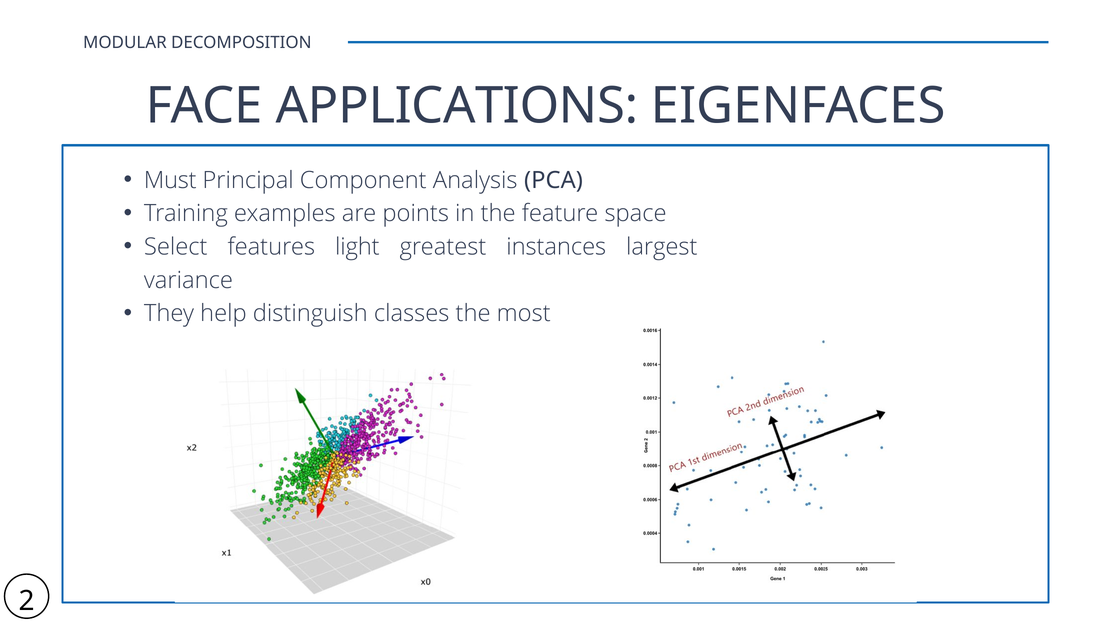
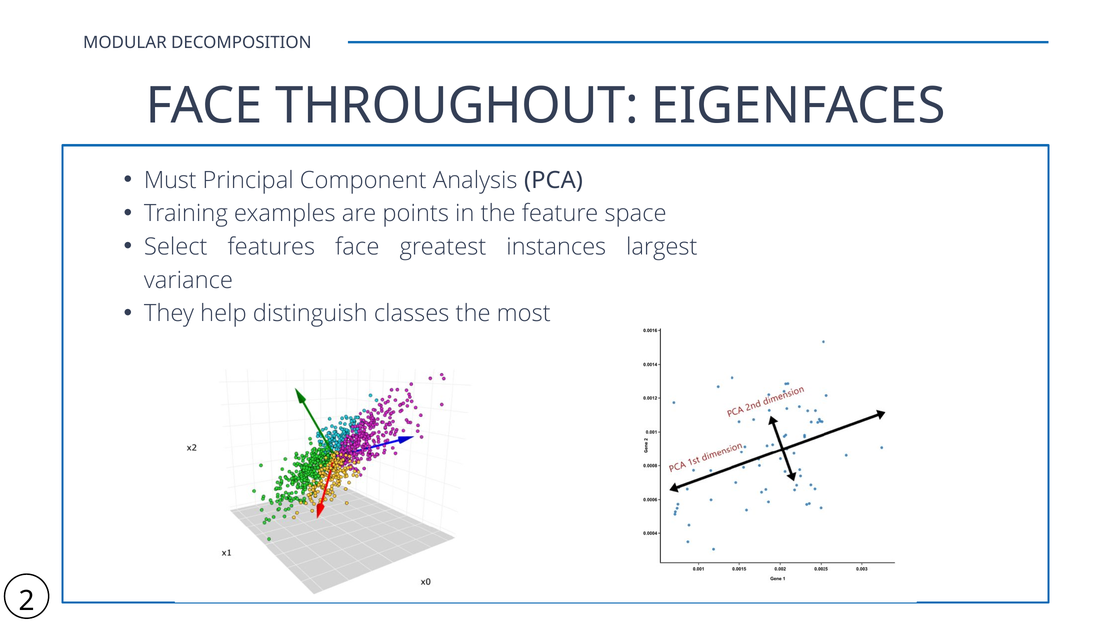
APPLICATIONS: APPLICATIONS -> THROUGHOUT
features light: light -> face
